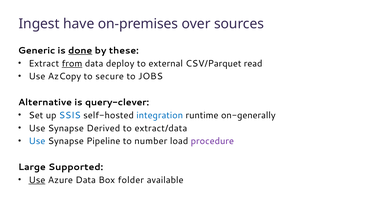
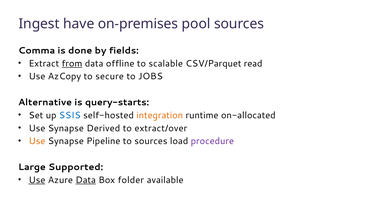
over: over -> pool
Generic: Generic -> Comma
done underline: present -> none
these: these -> fields
deploy: deploy -> offline
external: external -> scalable
query-clever: query-clever -> query-starts
integration colour: blue -> orange
on-generally: on-generally -> on-allocated
extract/data: extract/data -> extract/over
Use at (37, 142) colour: blue -> orange
to number: number -> sources
Data at (86, 180) underline: none -> present
